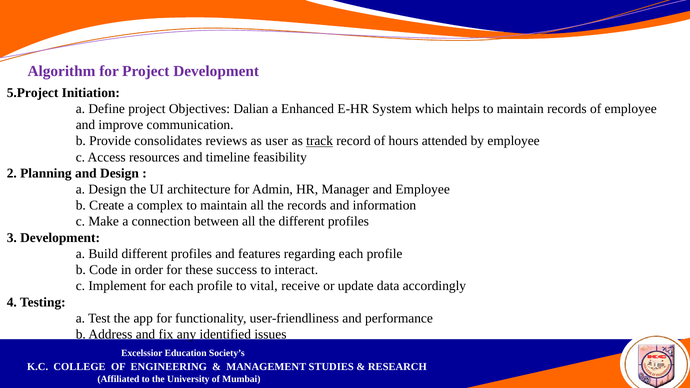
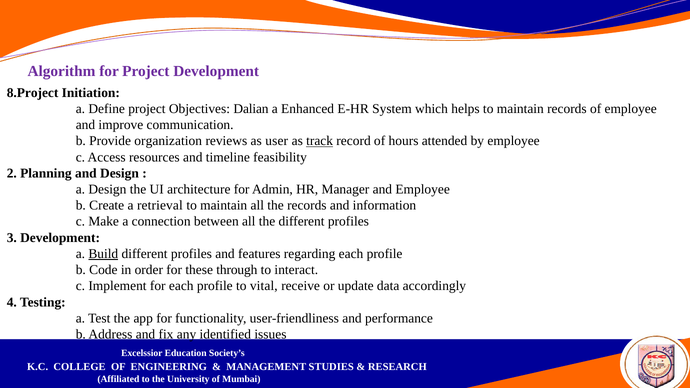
5.Project: 5.Project -> 8.Project
consolidates: consolidates -> organization
complex: complex -> retrieval
Build underline: none -> present
success: success -> through
